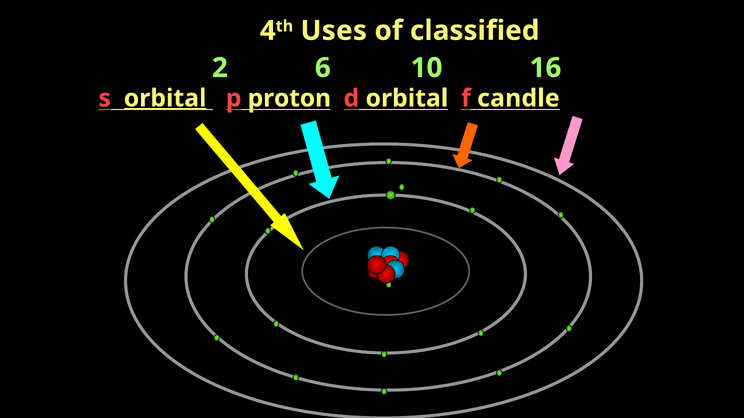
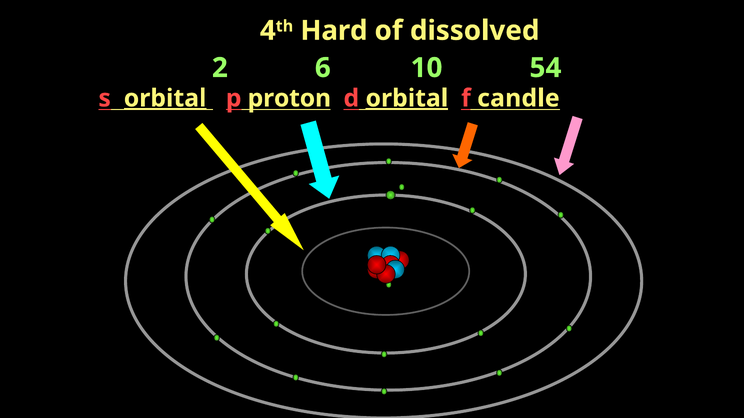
Uses: Uses -> Hard
classified: classified -> dissolved
16: 16 -> 54
orbital at (407, 98) underline: none -> present
